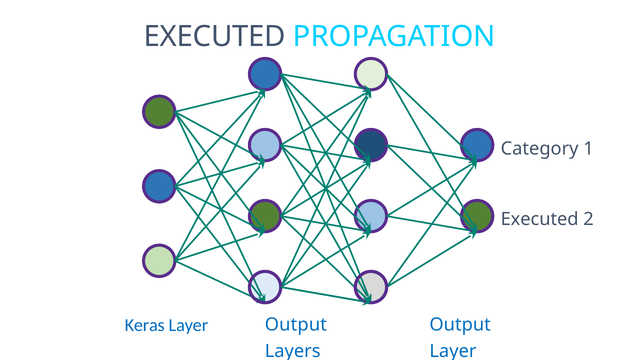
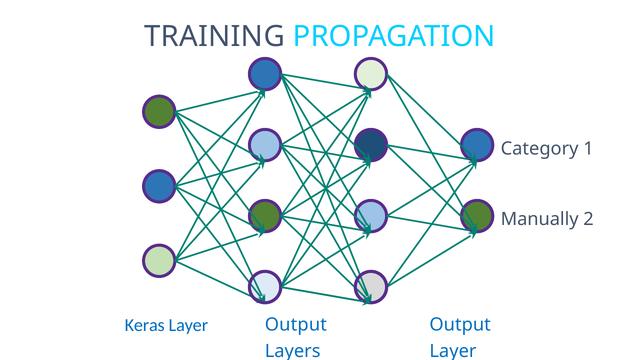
EXECUTED at (215, 36): EXECUTED -> TRAINING
Executed at (540, 219): Executed -> Manually
